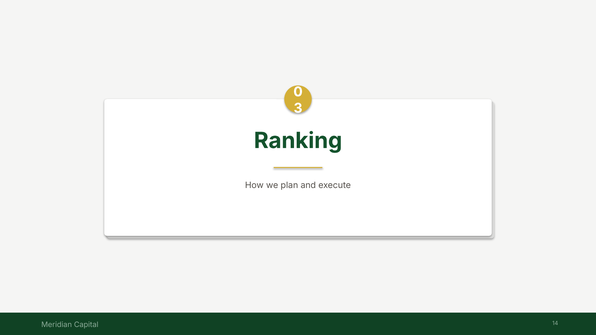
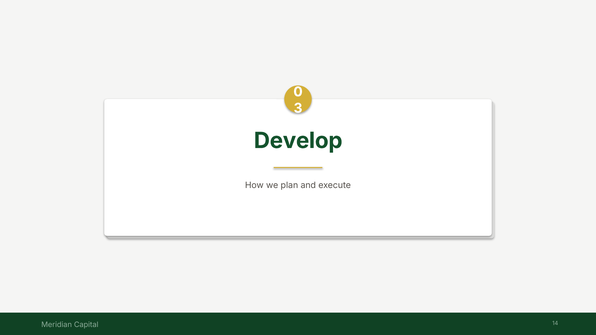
Ranking: Ranking -> Develop
